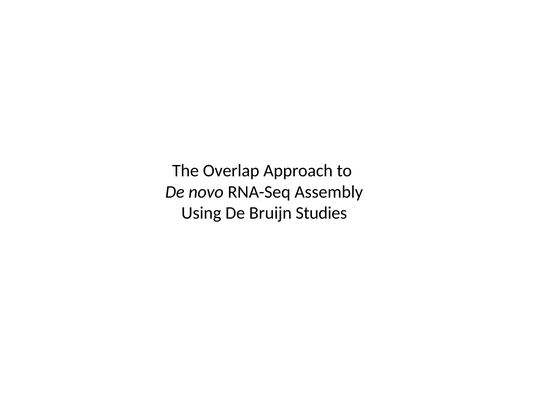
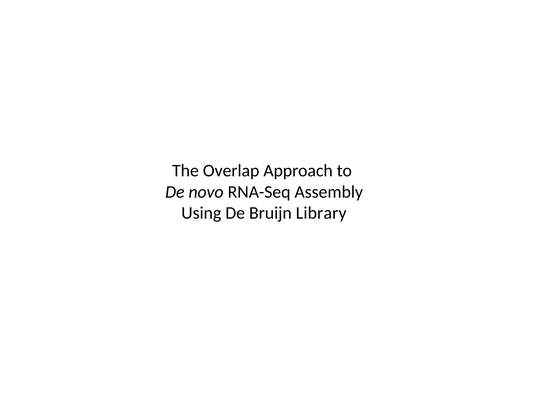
Studies: Studies -> Library
